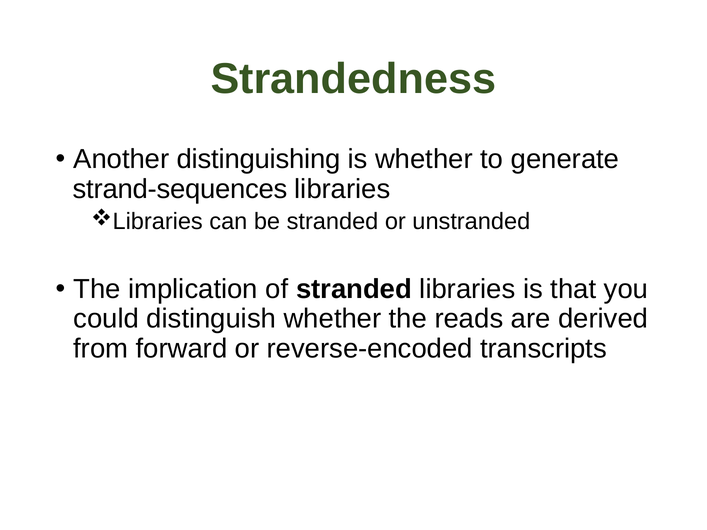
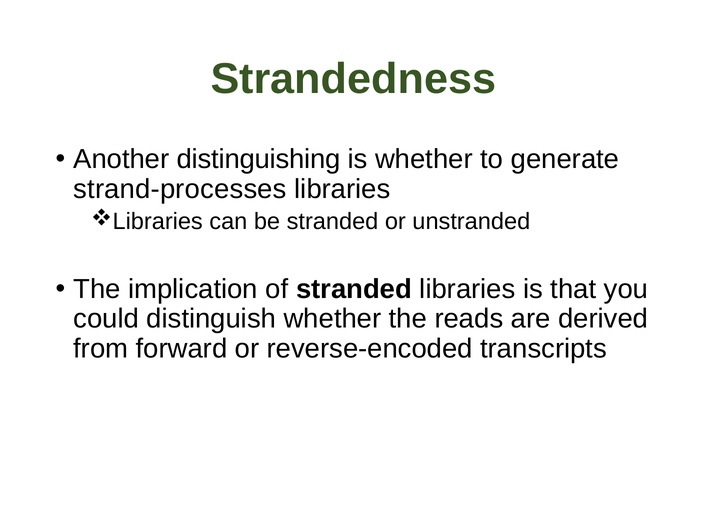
strand-sequences: strand-sequences -> strand-processes
